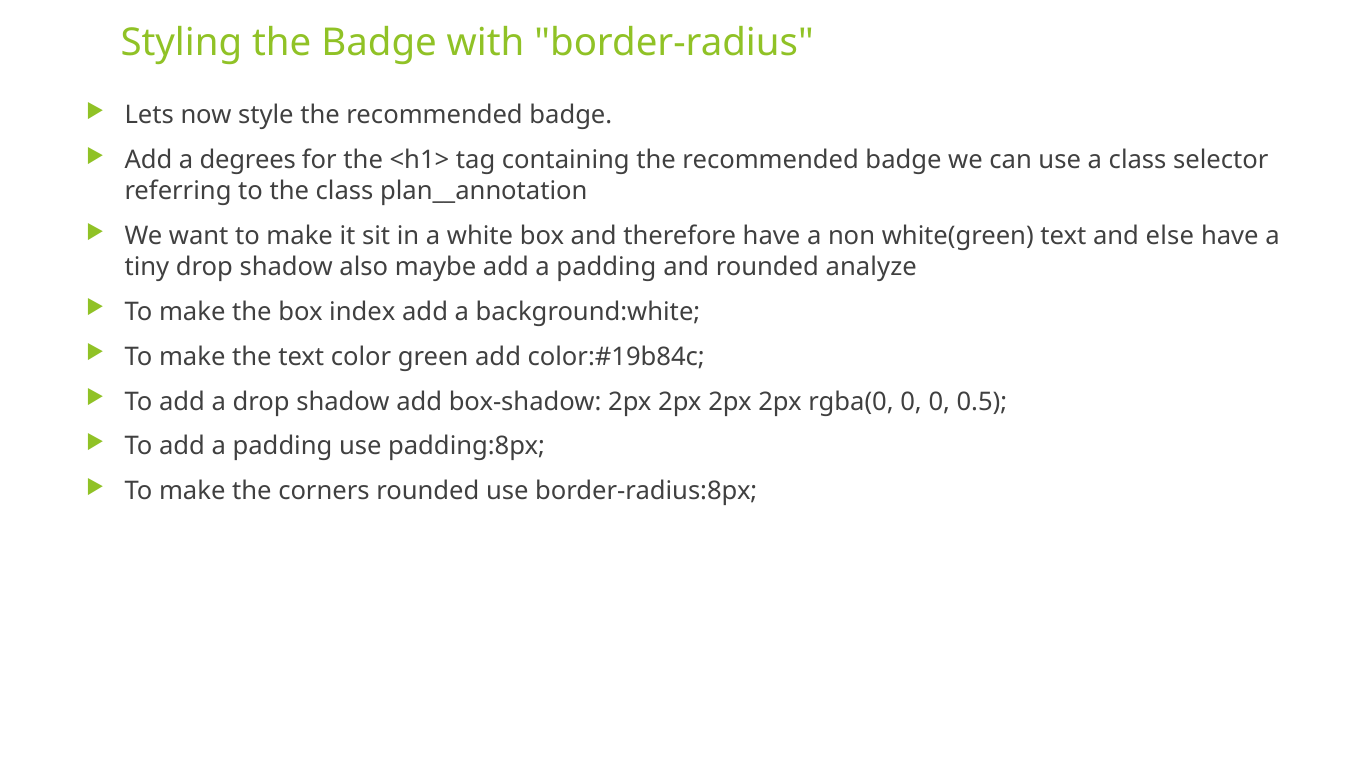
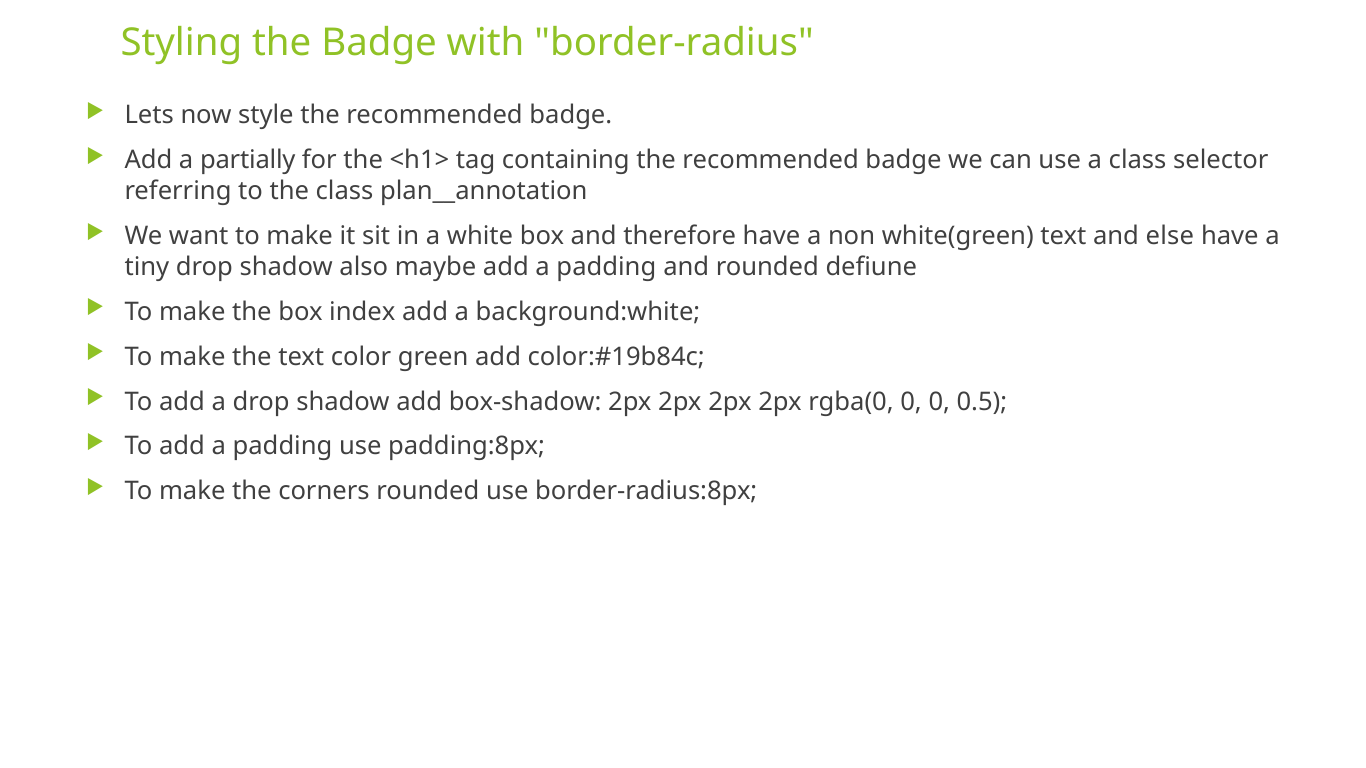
degrees: degrees -> partially
analyze: analyze -> defiune
